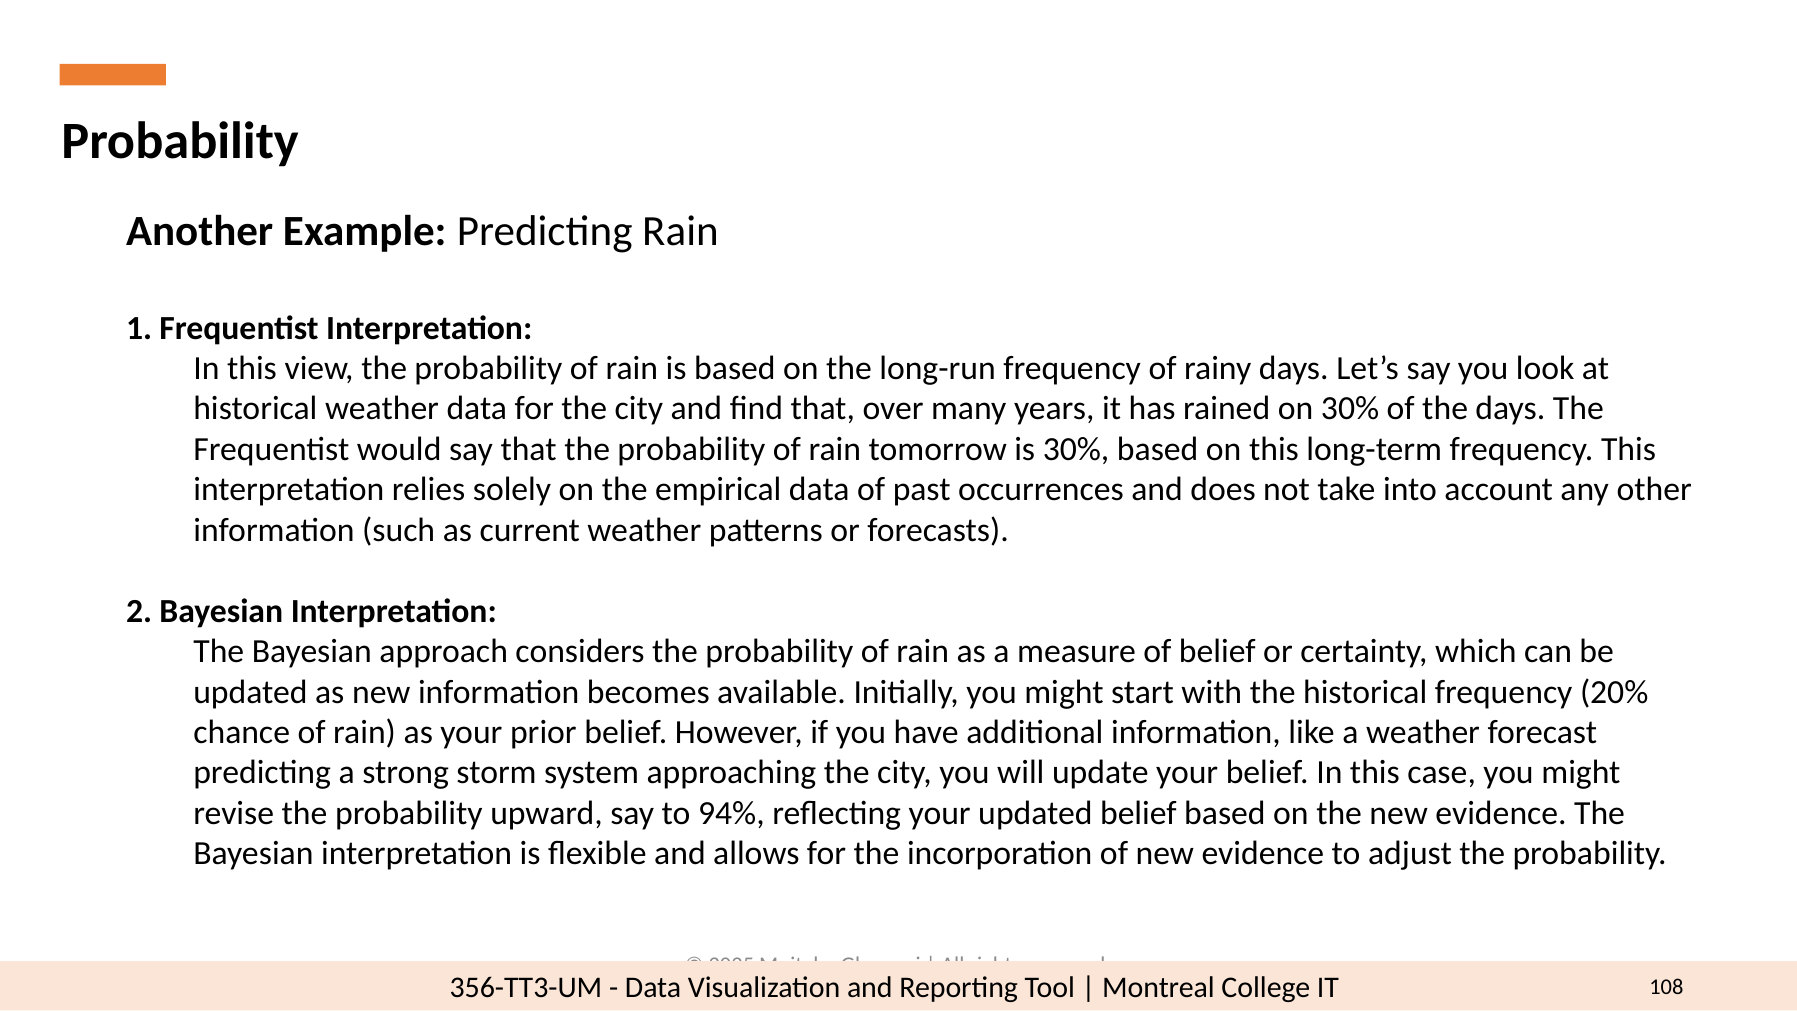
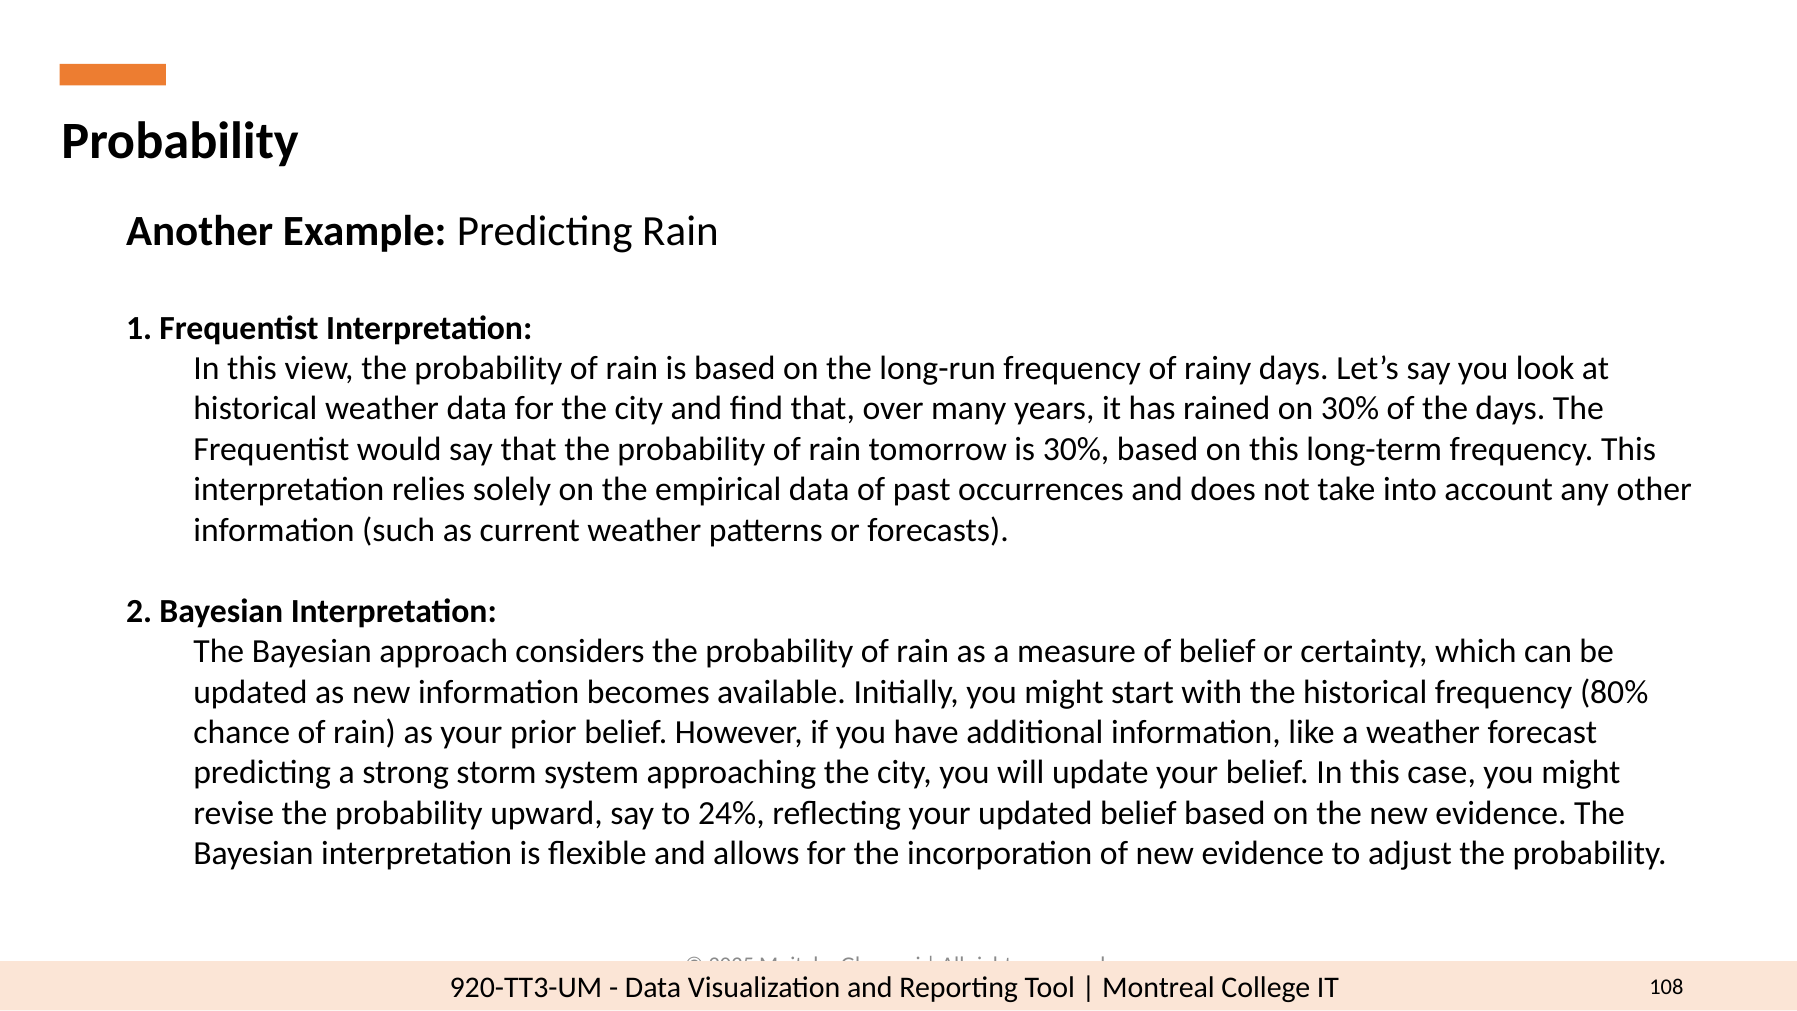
20%: 20% -> 80%
94%: 94% -> 24%
356-TT3-UM: 356-TT3-UM -> 920-TT3-UM
